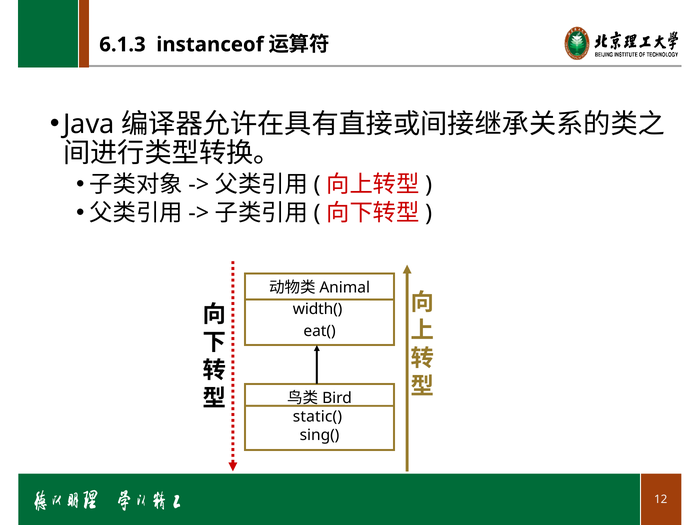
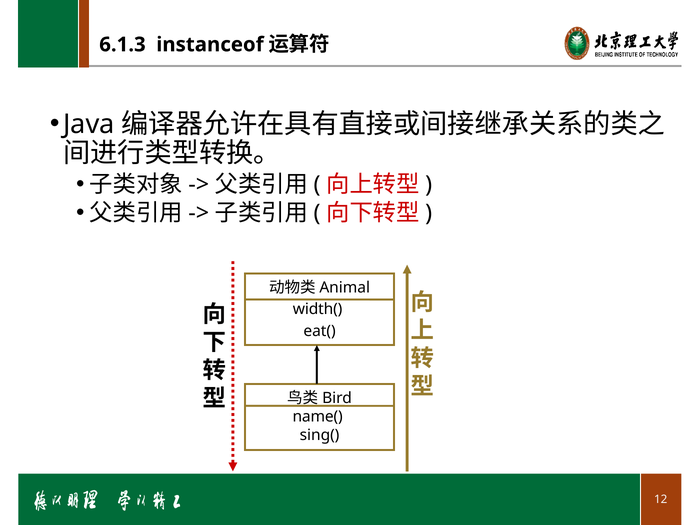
static(: static( -> name(
